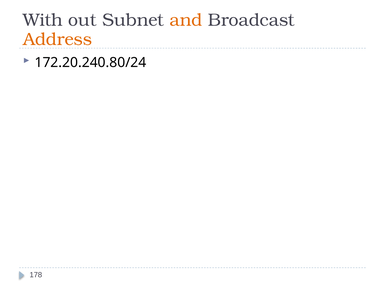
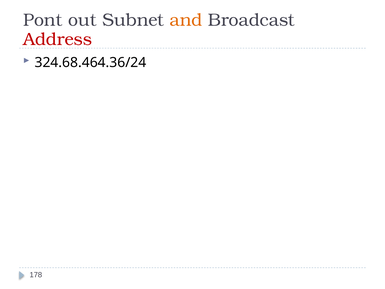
With: With -> Pont
Address colour: orange -> red
172.20.240.80/24: 172.20.240.80/24 -> 324.68.464.36/24
